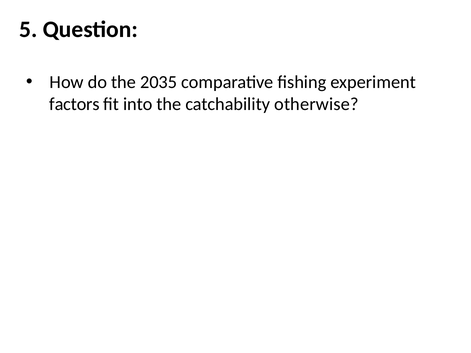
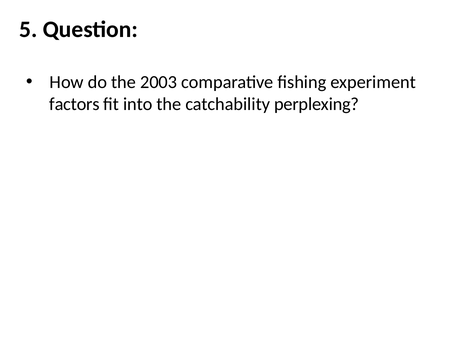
2035: 2035 -> 2003
otherwise: otherwise -> perplexing
